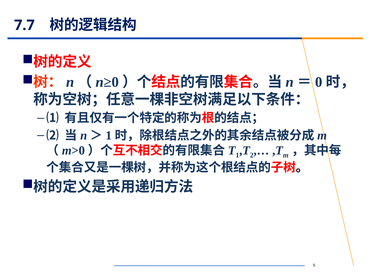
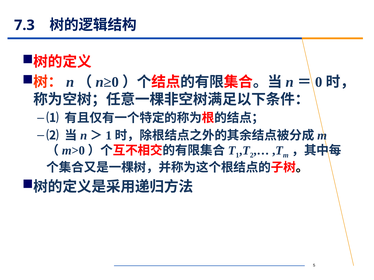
7.7: 7.7 -> 7.3
